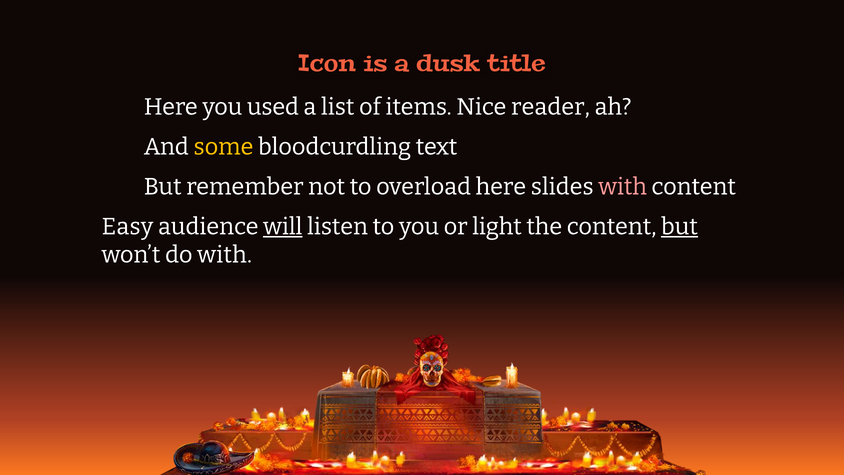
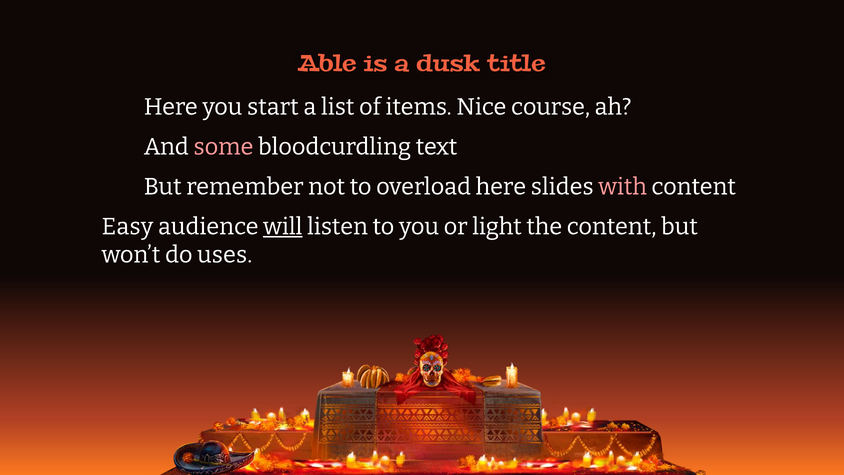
Icon: Icon -> Able
used: used -> start
reader: reader -> course
some colour: yellow -> pink
but underline: present -> none
do with: with -> uses
